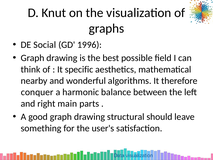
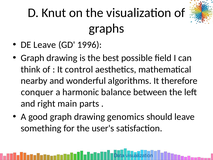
DE Social: Social -> Leave
specific: specific -> control
structural: structural -> genomics
